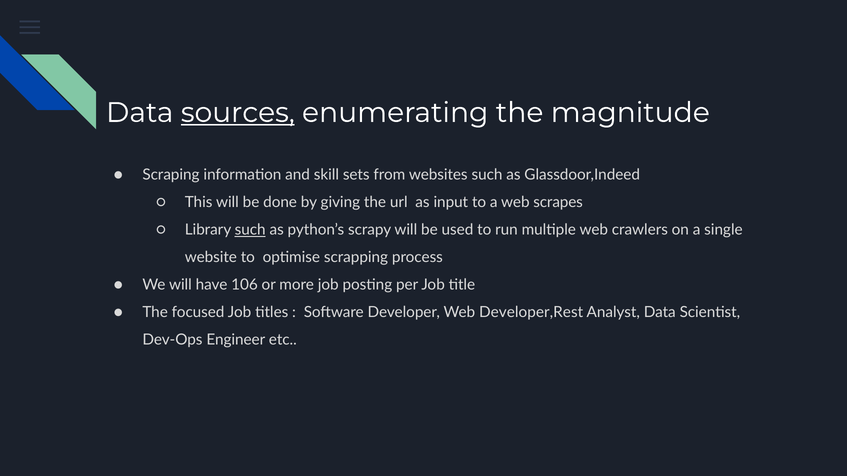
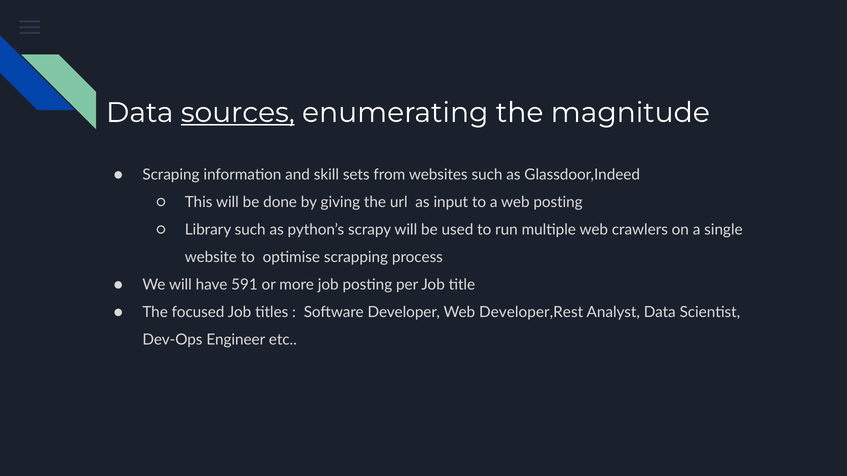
web scrapes: scrapes -> posting
such at (250, 230) underline: present -> none
106: 106 -> 591
